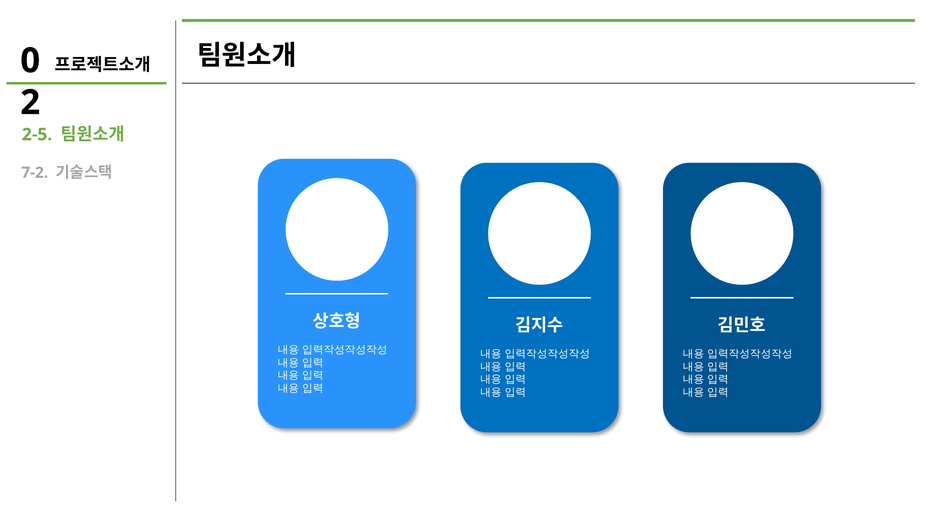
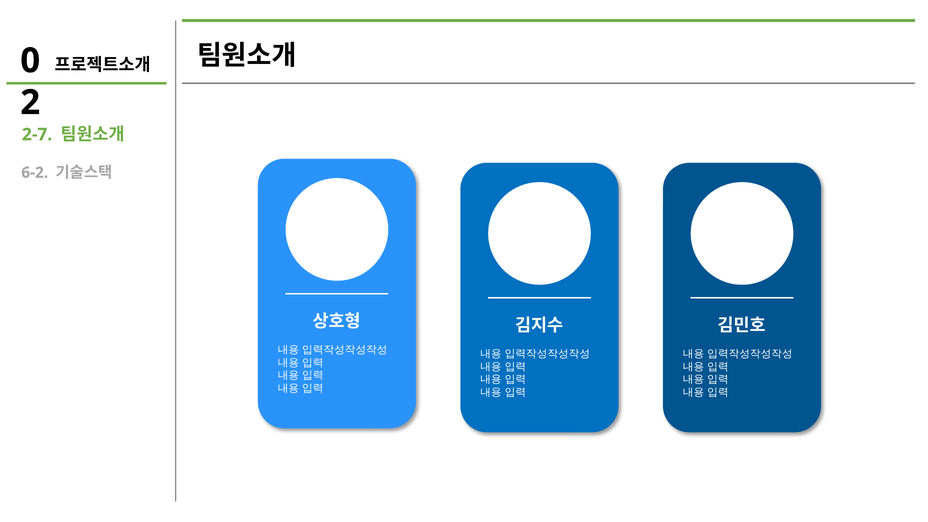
2-5: 2-5 -> 2-7
7-2: 7-2 -> 6-2
